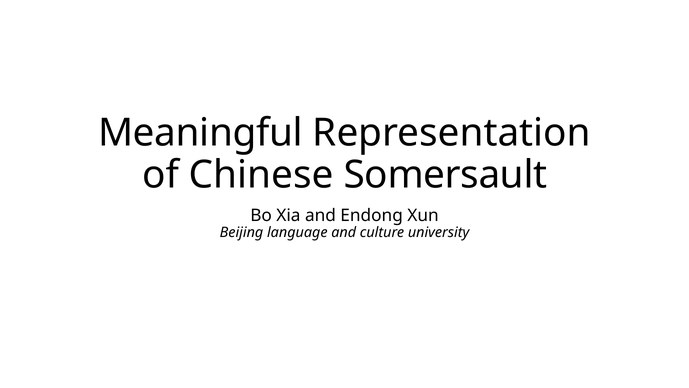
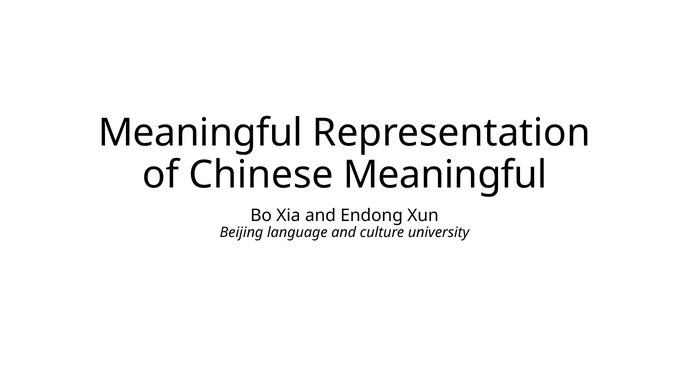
Chinese Somersault: Somersault -> Meaningful
